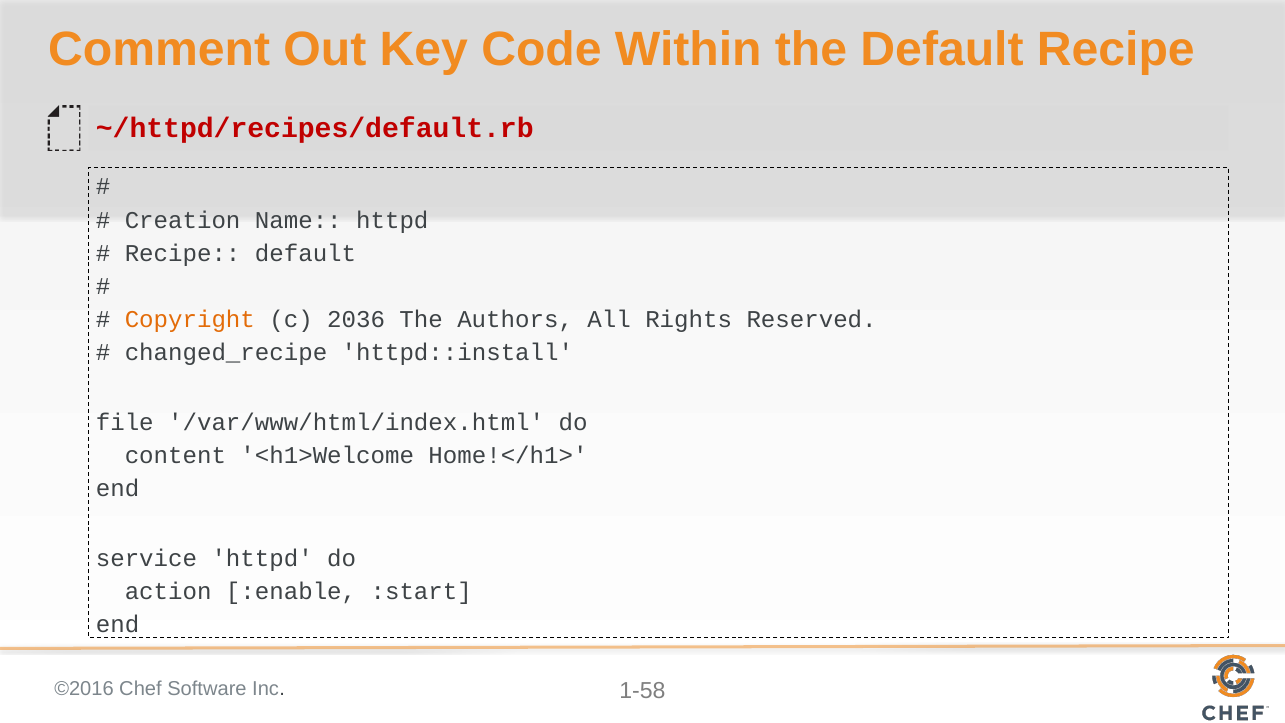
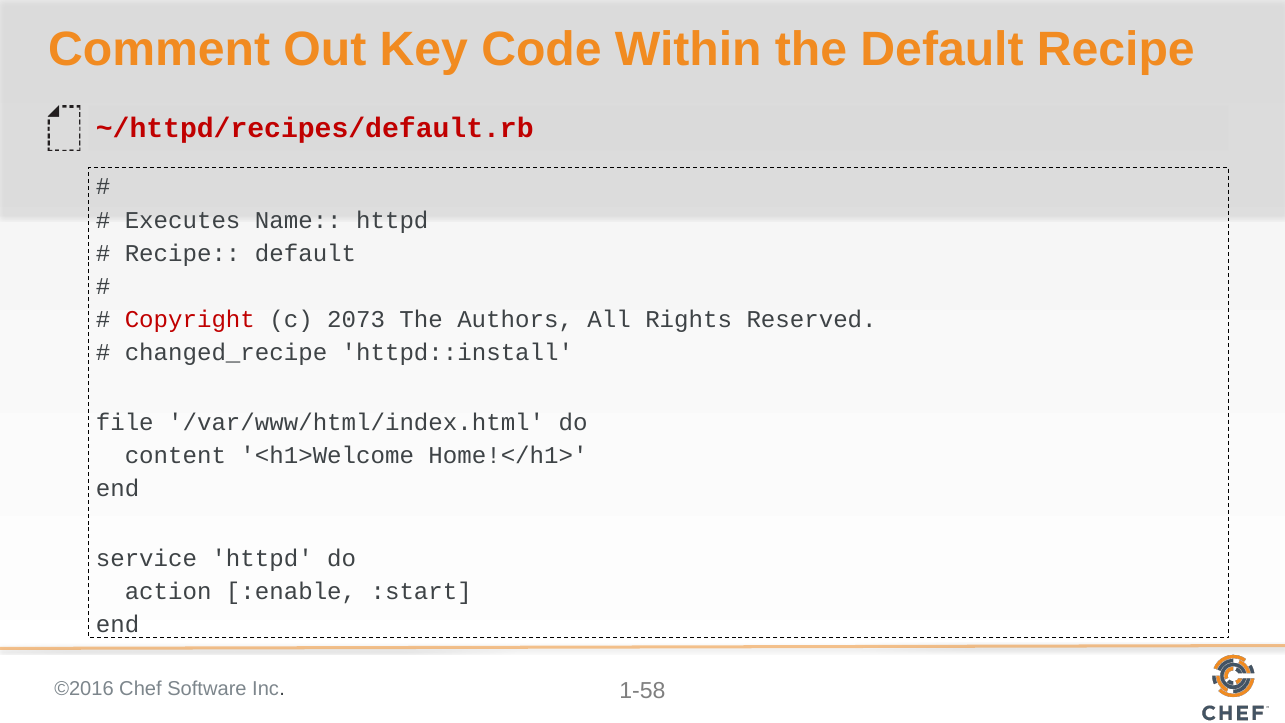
Creation: Creation -> Executes
Copyright colour: orange -> red
2036: 2036 -> 2073
